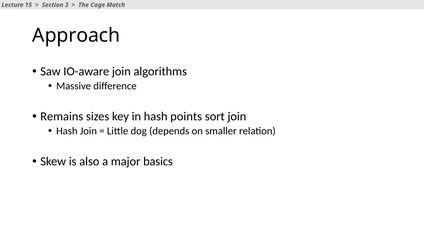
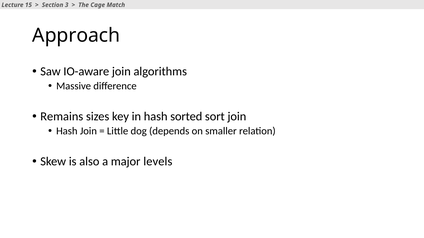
points: points -> sorted
basics: basics -> levels
